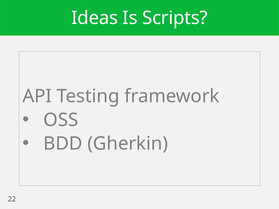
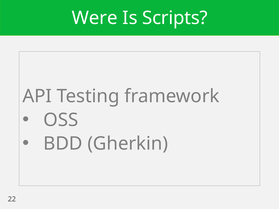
Ideas: Ideas -> Were
